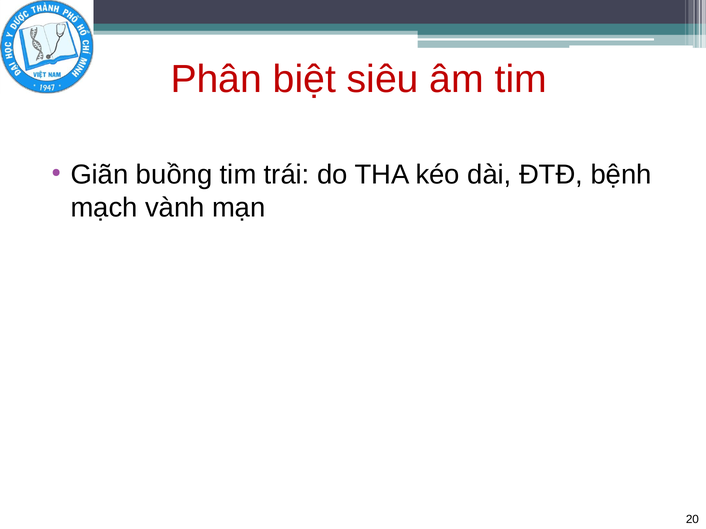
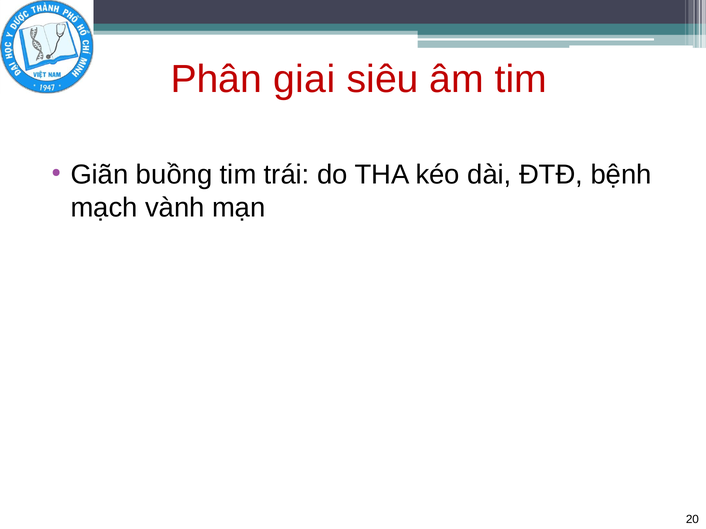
biệt: biệt -> giai
